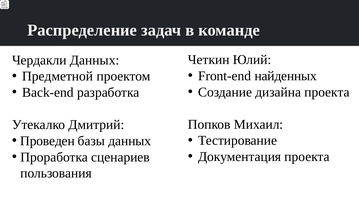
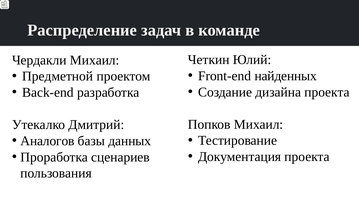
Чердакли Данных: Данных -> Михаил
Проведен: Проведен -> Аналогов
